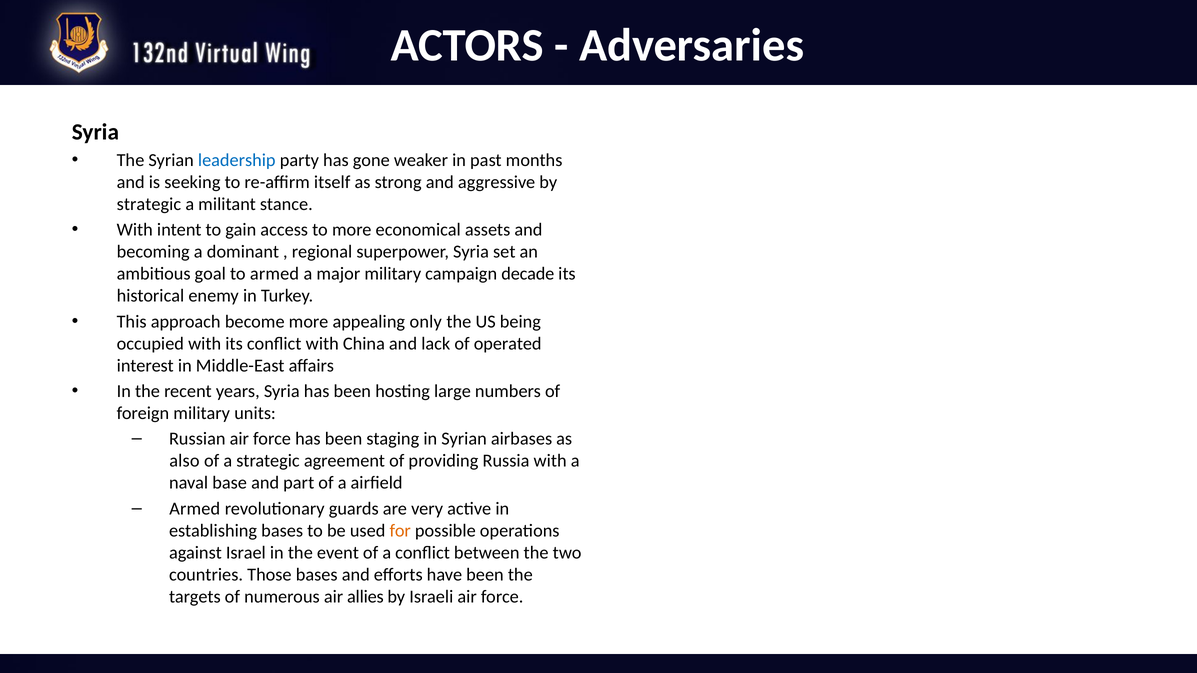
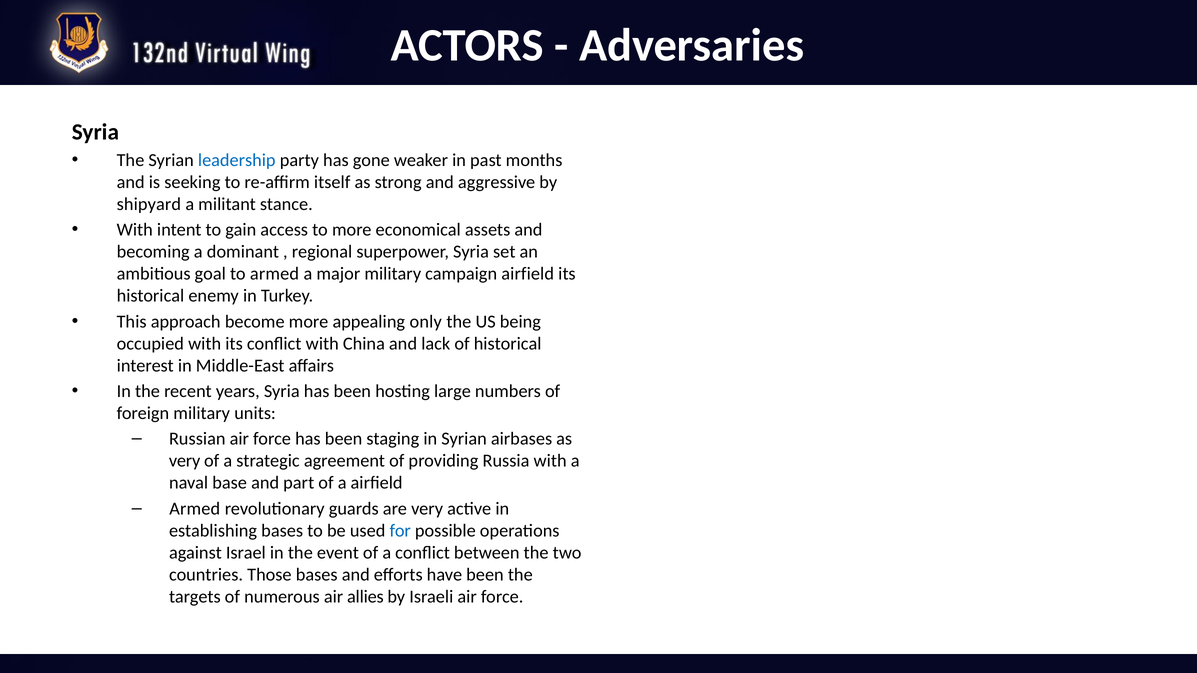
strategic at (149, 204): strategic -> shipyard
campaign decade: decade -> airfield
of operated: operated -> historical
also at (184, 461): also -> very
for colour: orange -> blue
